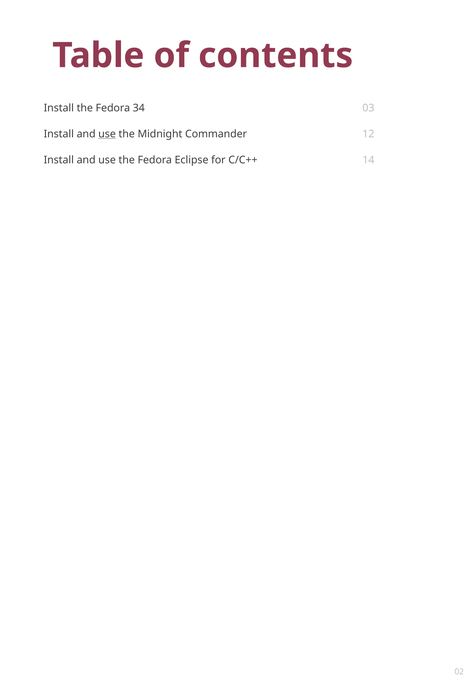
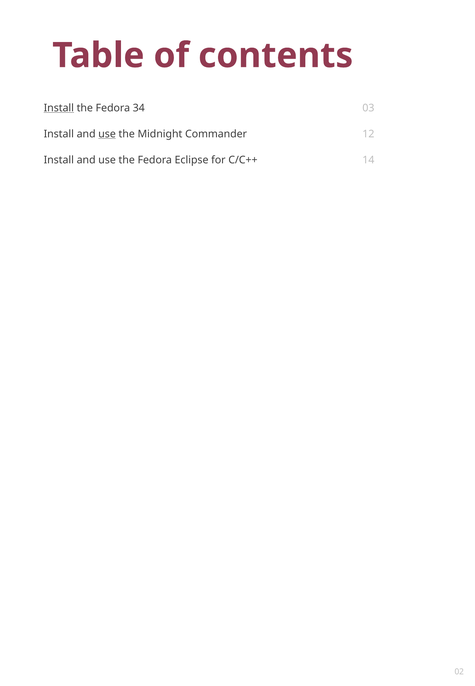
Install at (59, 108) underline: none -> present
